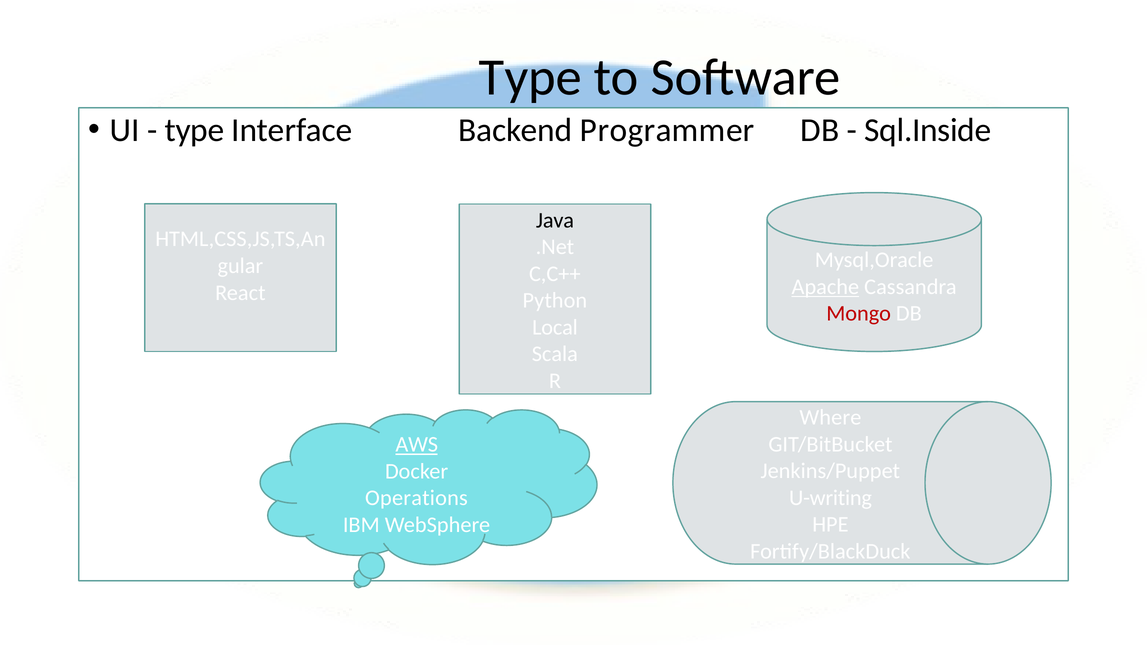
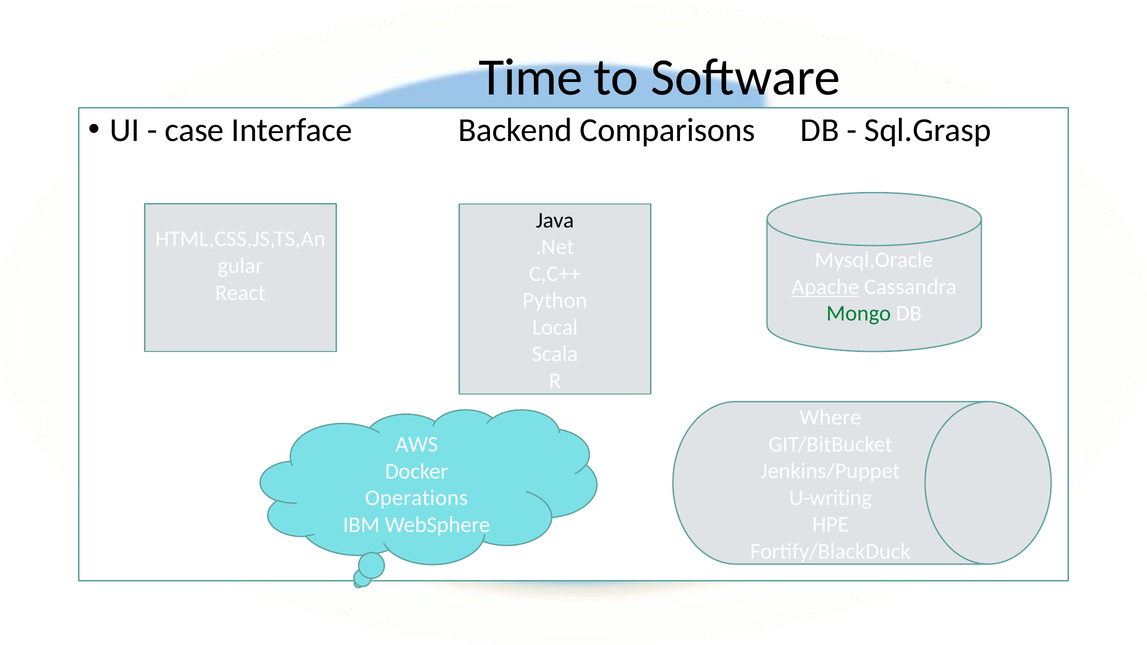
Type at (530, 77): Type -> Time
type at (195, 130): type -> case
Programmer: Programmer -> Comparisons
Sql.Inside: Sql.Inside -> Sql.Grasp
Mongo colour: red -> green
AWS underline: present -> none
